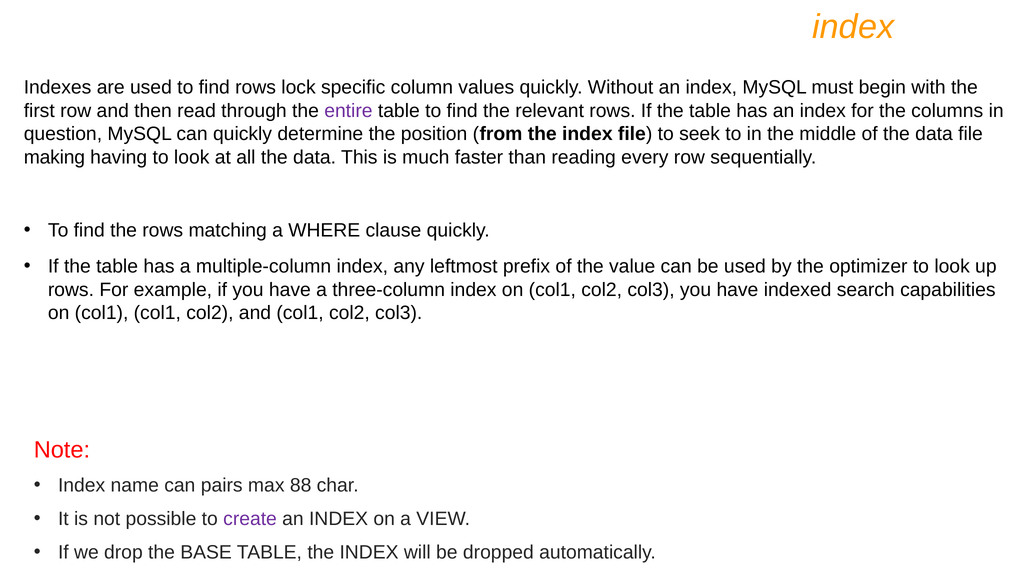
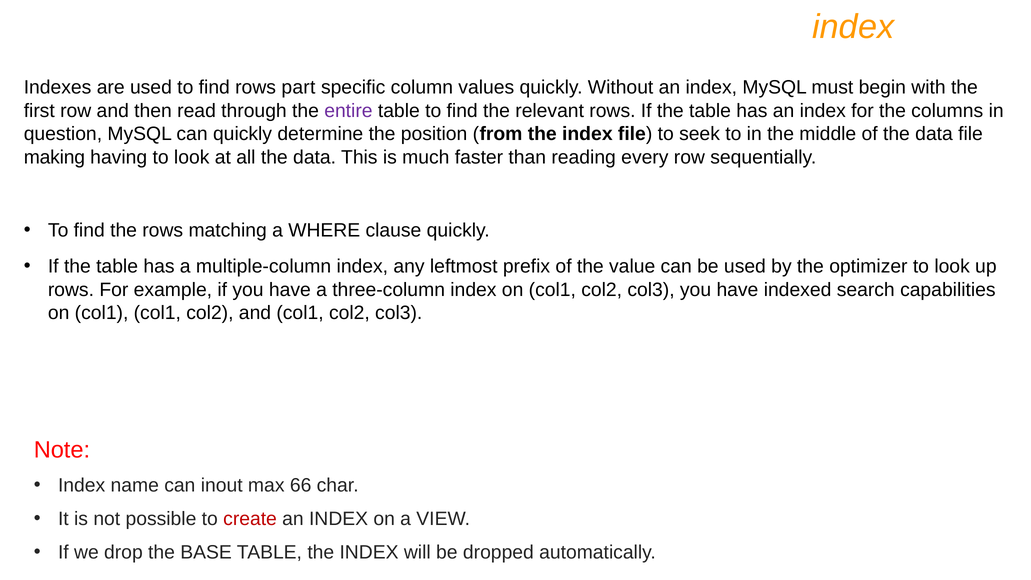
lock: lock -> part
pairs: pairs -> inout
88: 88 -> 66
create colour: purple -> red
